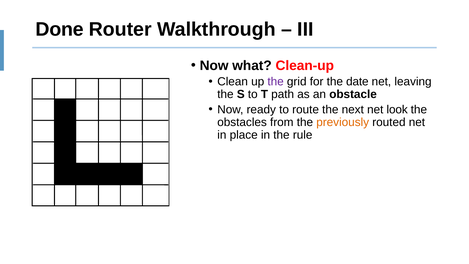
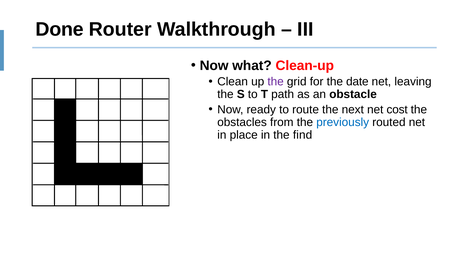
look: look -> cost
previously colour: orange -> blue
rule: rule -> find
